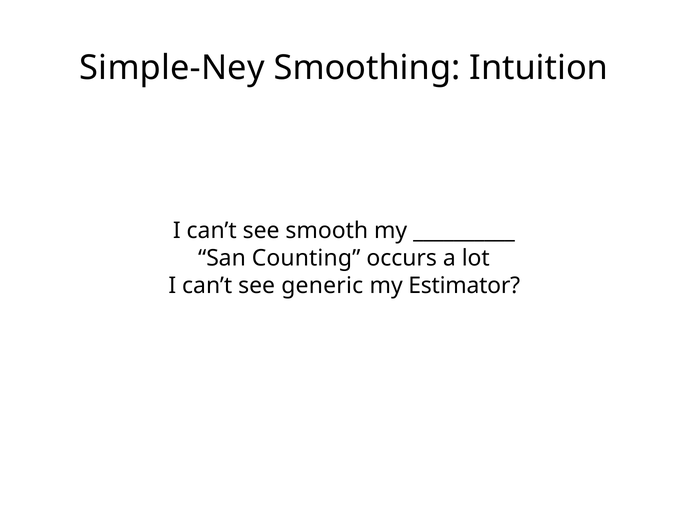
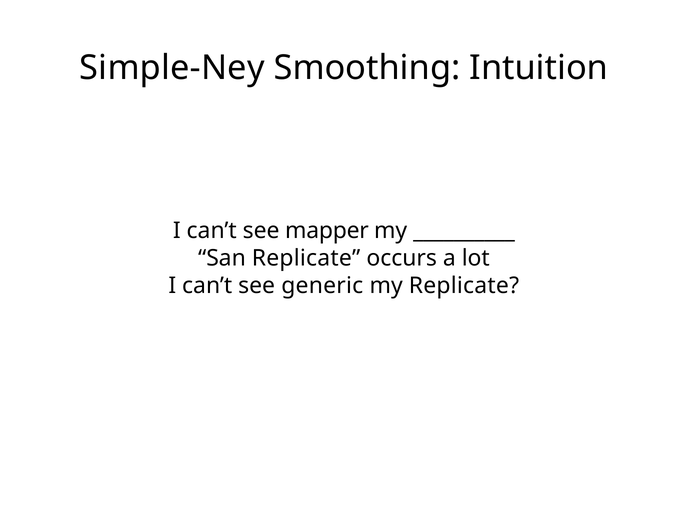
smooth: smooth -> mapper
San Counting: Counting -> Replicate
my Estimator: Estimator -> Replicate
